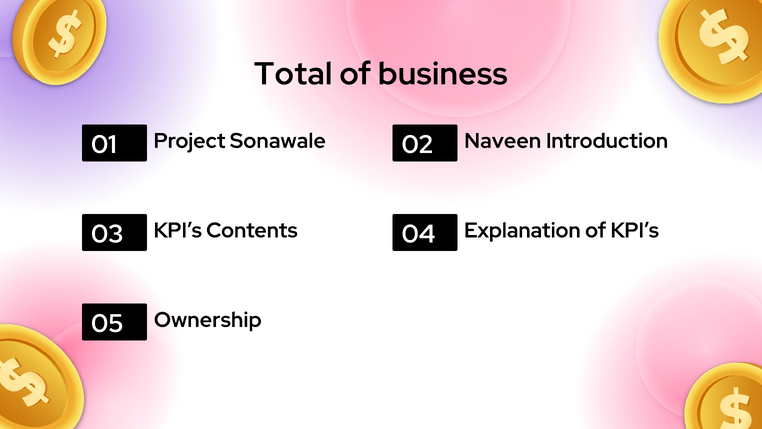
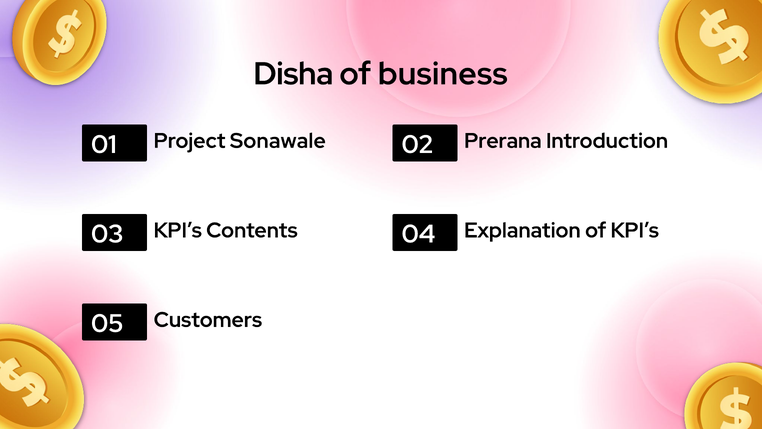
Total: Total -> Disha
Naveen: Naveen -> Prerana
Ownership: Ownership -> Customers
